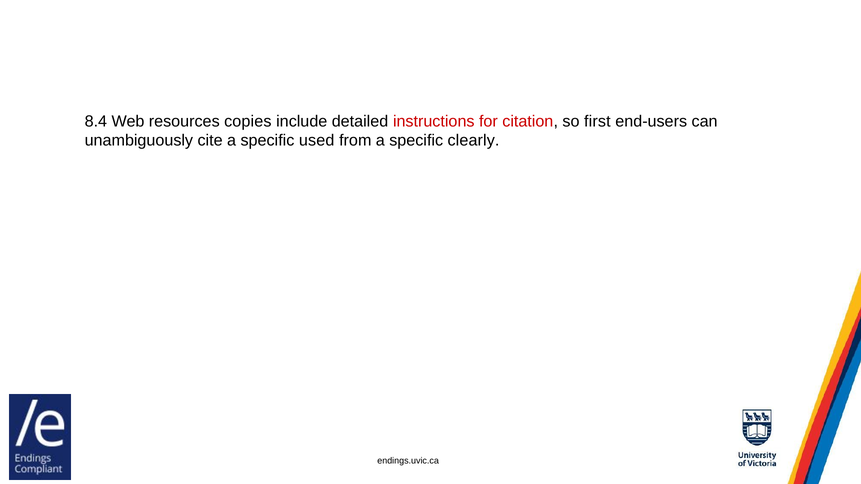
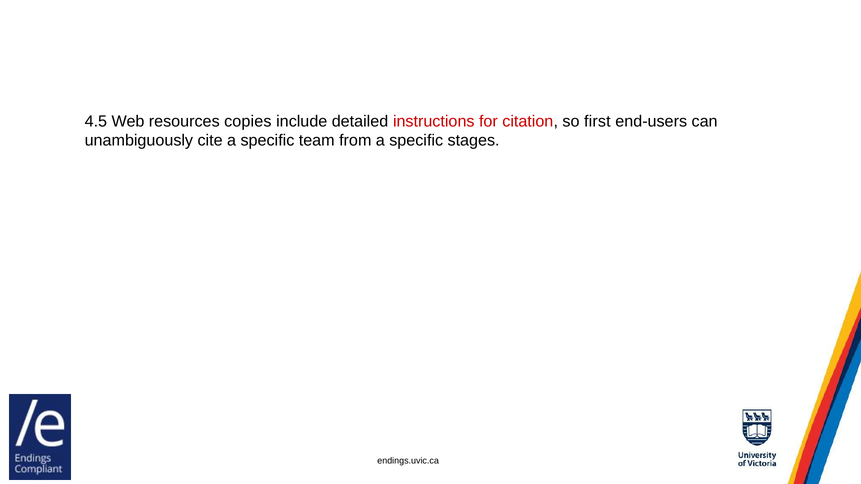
8.4: 8.4 -> 4.5
used: used -> team
clearly: clearly -> stages
